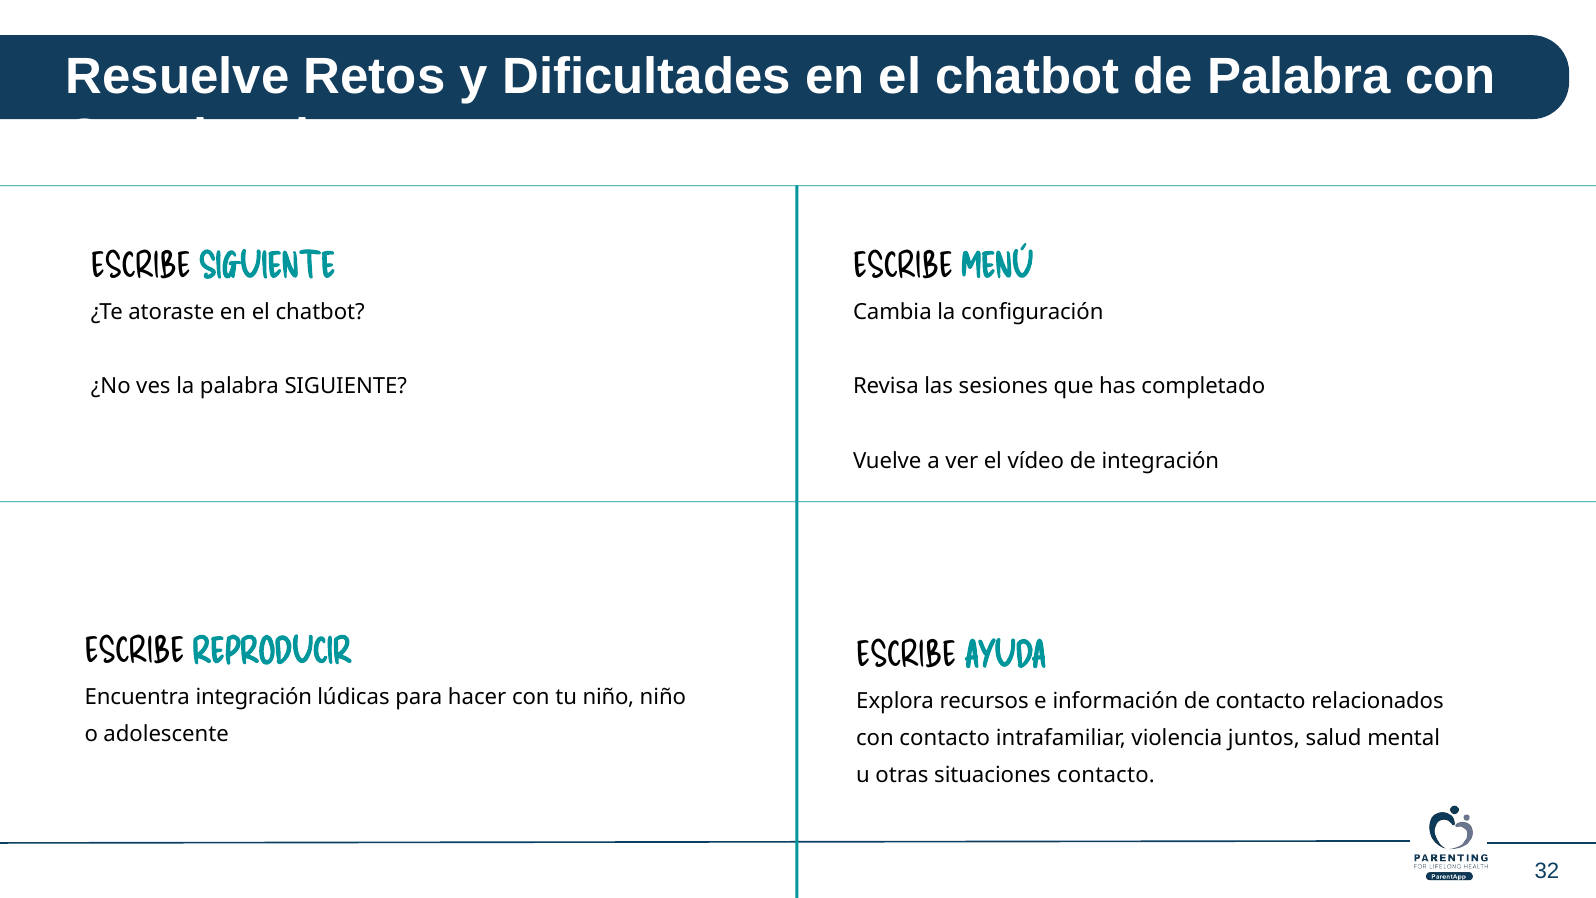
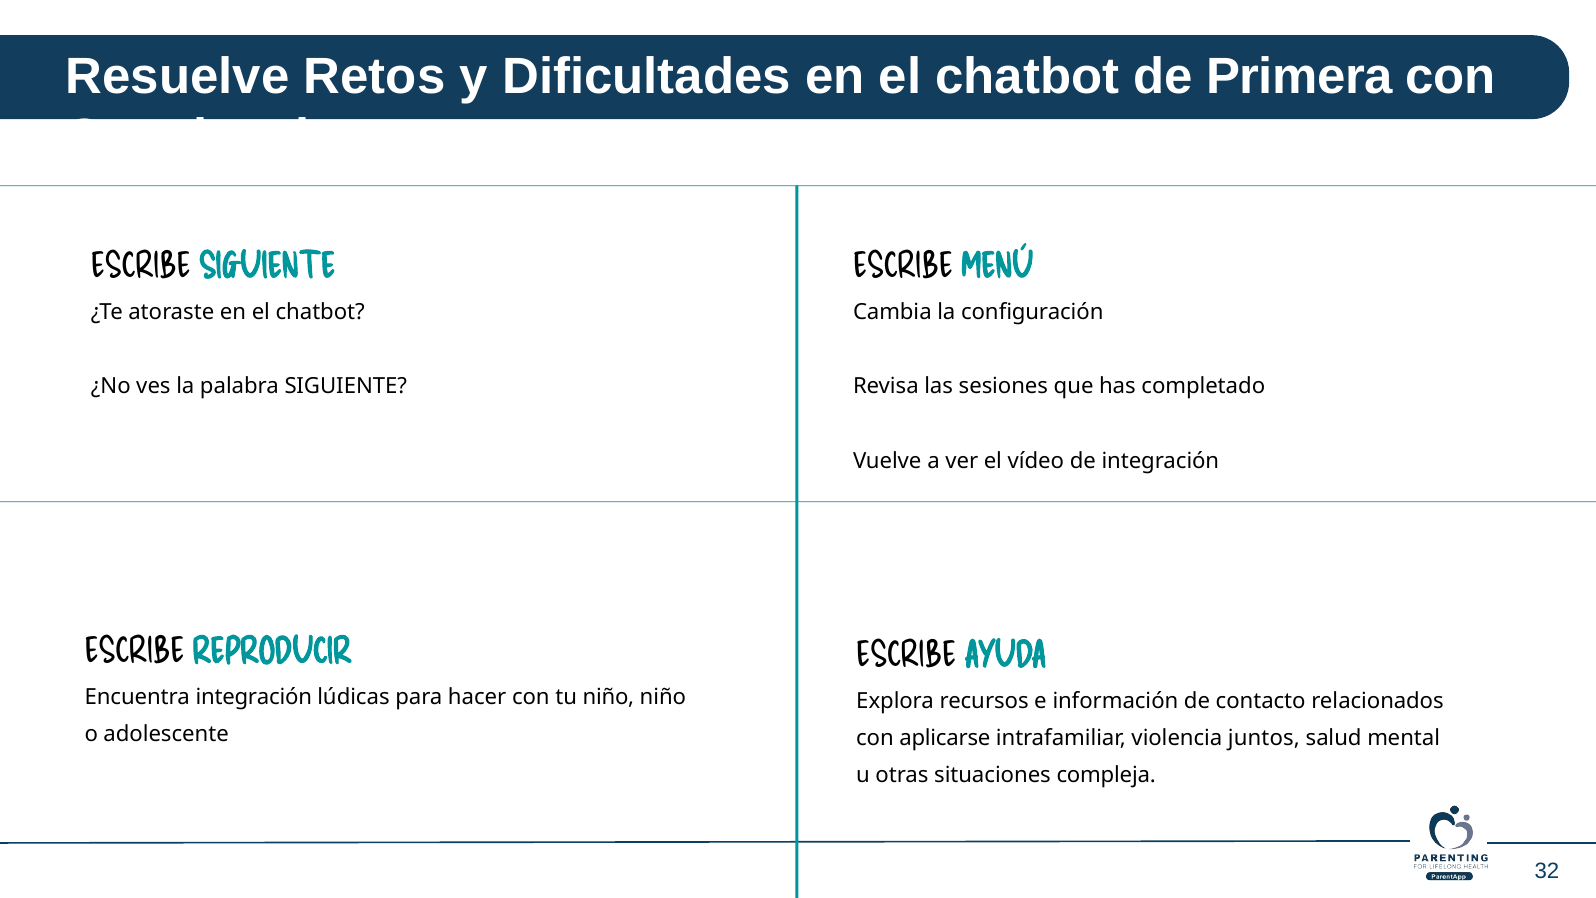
de Palabra: Palabra -> Primera
con contacto: contacto -> aplicarse
situaciones contacto: contacto -> compleja
